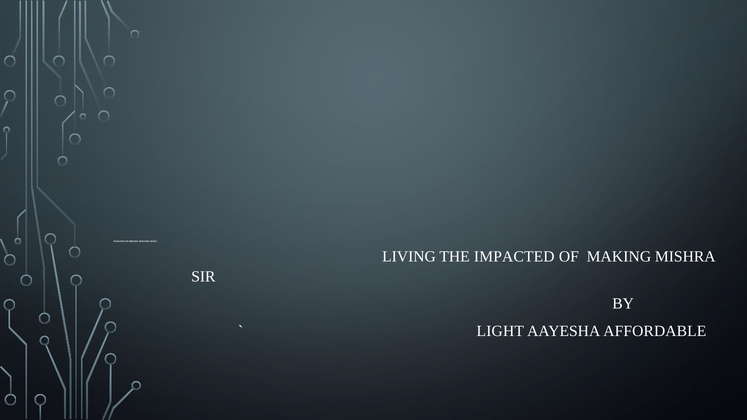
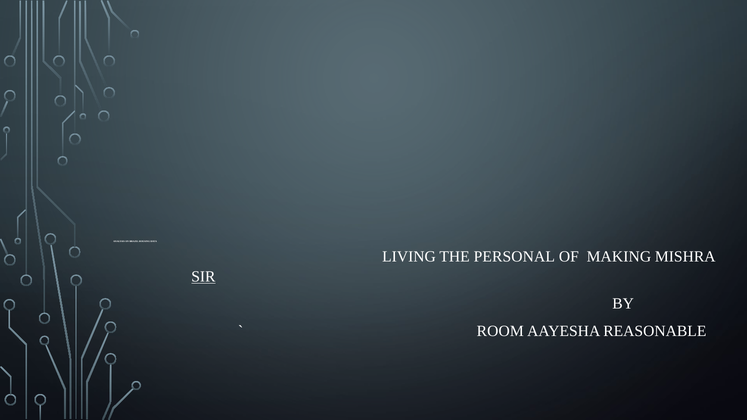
IMPACTED: IMPACTED -> PERSONAL
SIR underline: none -> present
LIGHT: LIGHT -> ROOM
AFFORDABLE: AFFORDABLE -> REASONABLE
